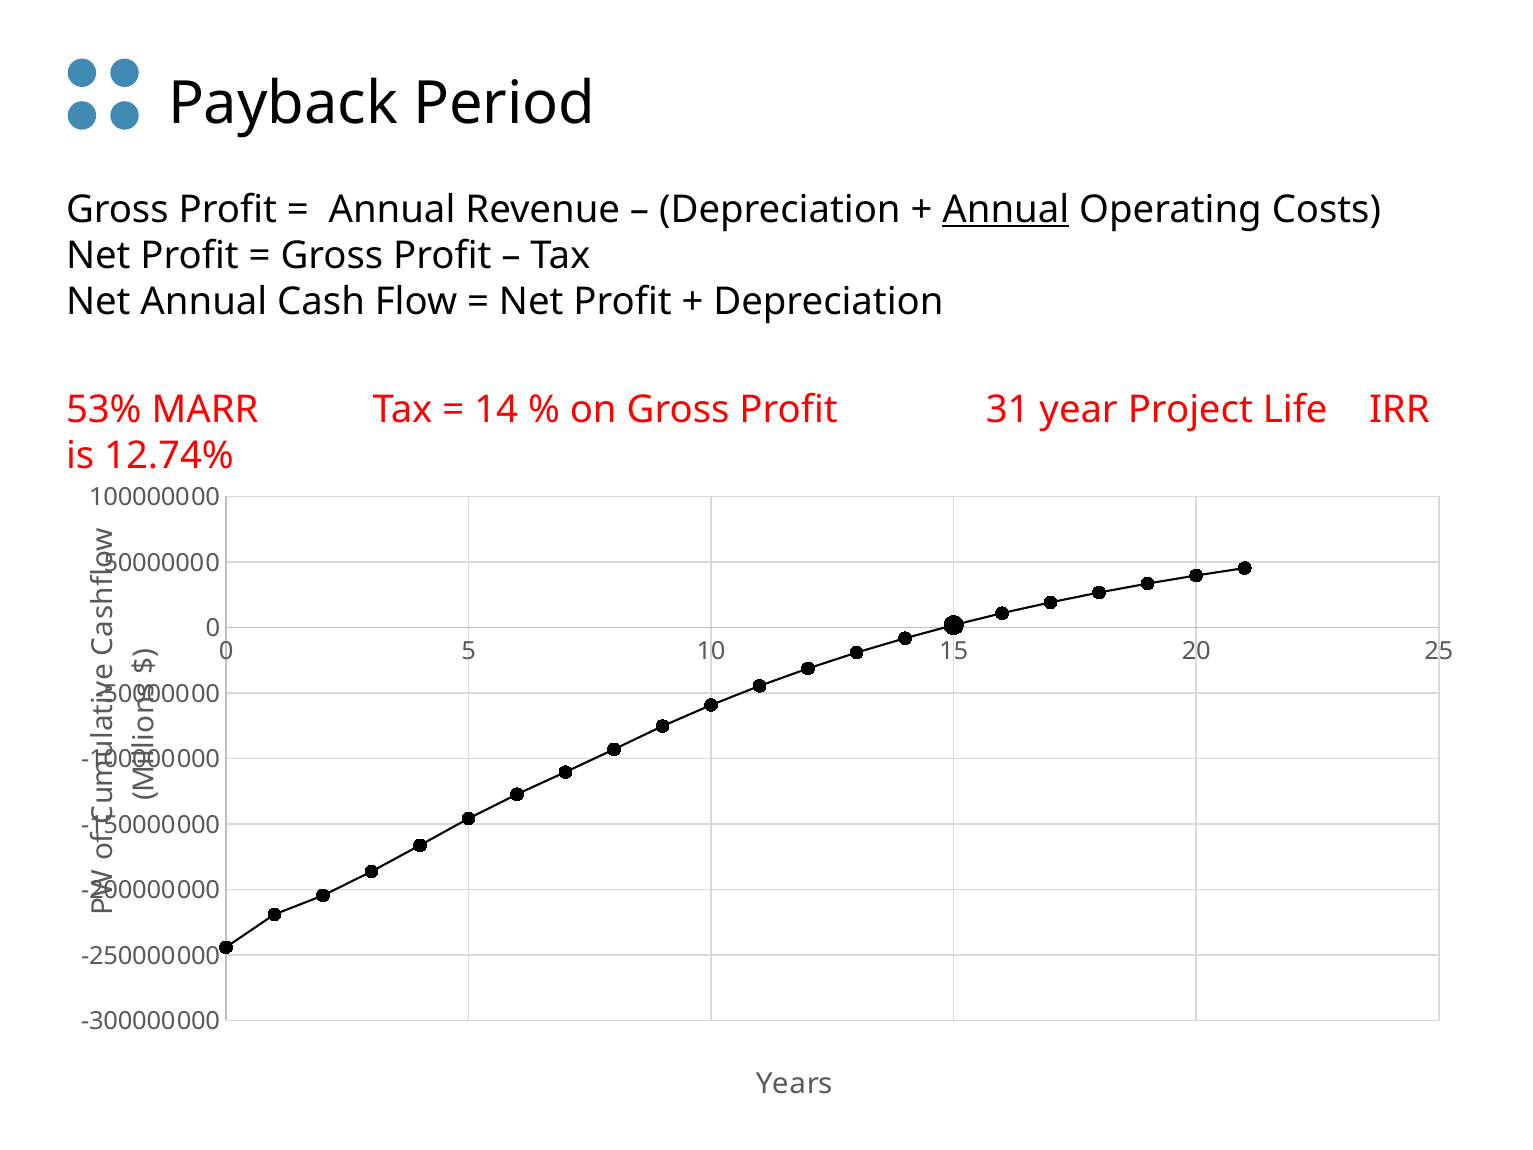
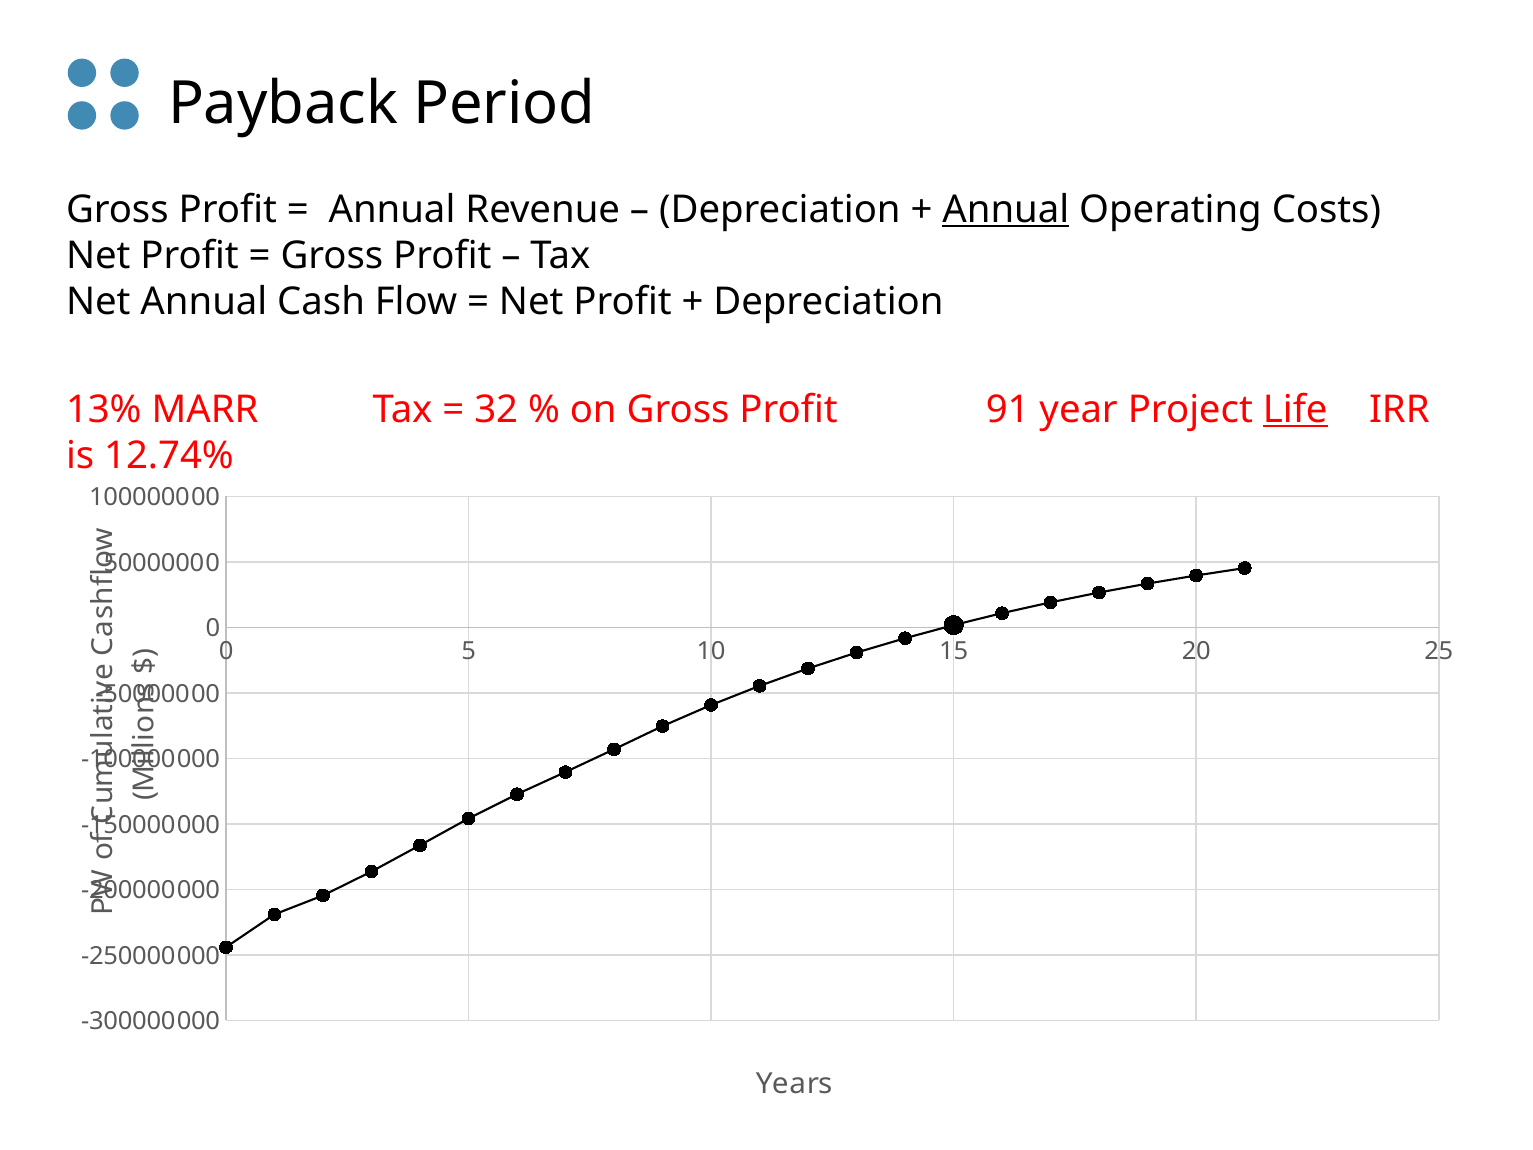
53%: 53% -> 13%
14: 14 -> 32
31: 31 -> 91
Life underline: none -> present
